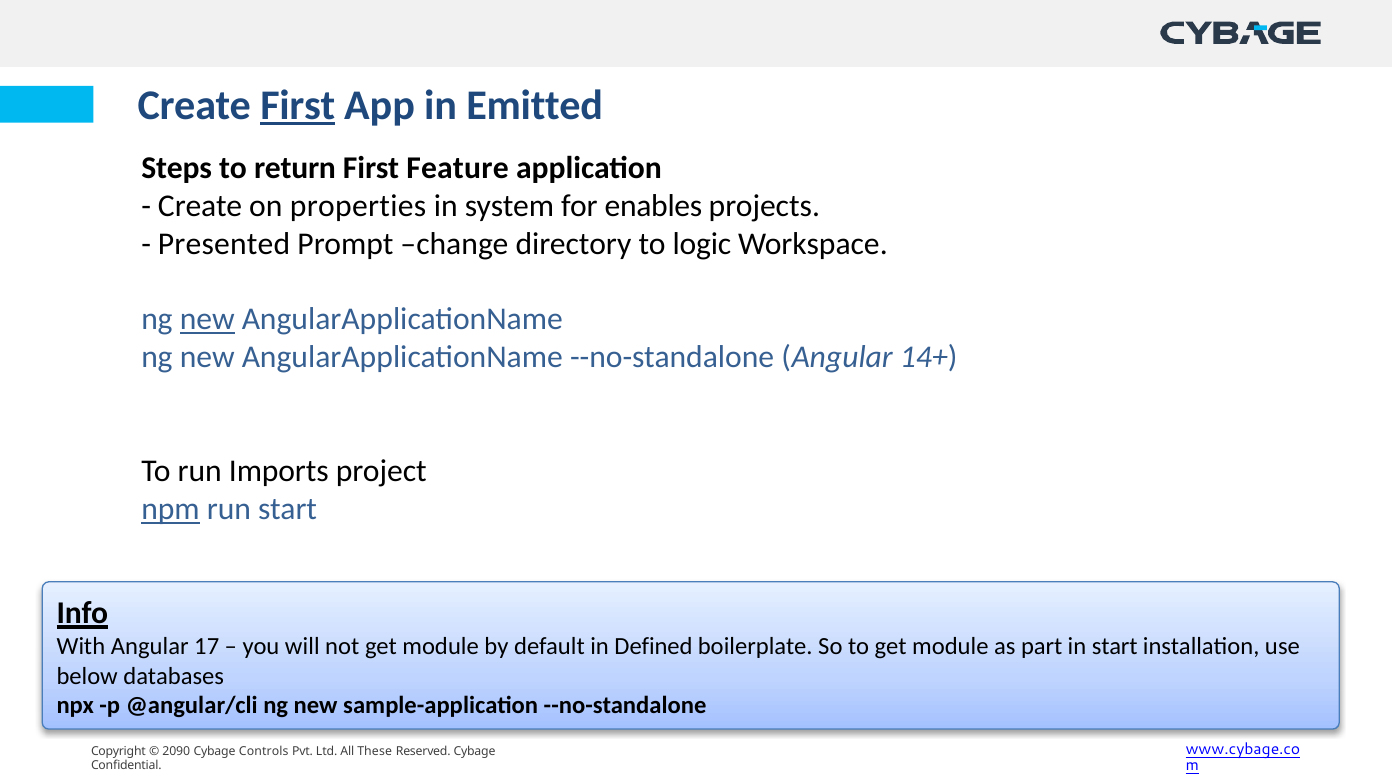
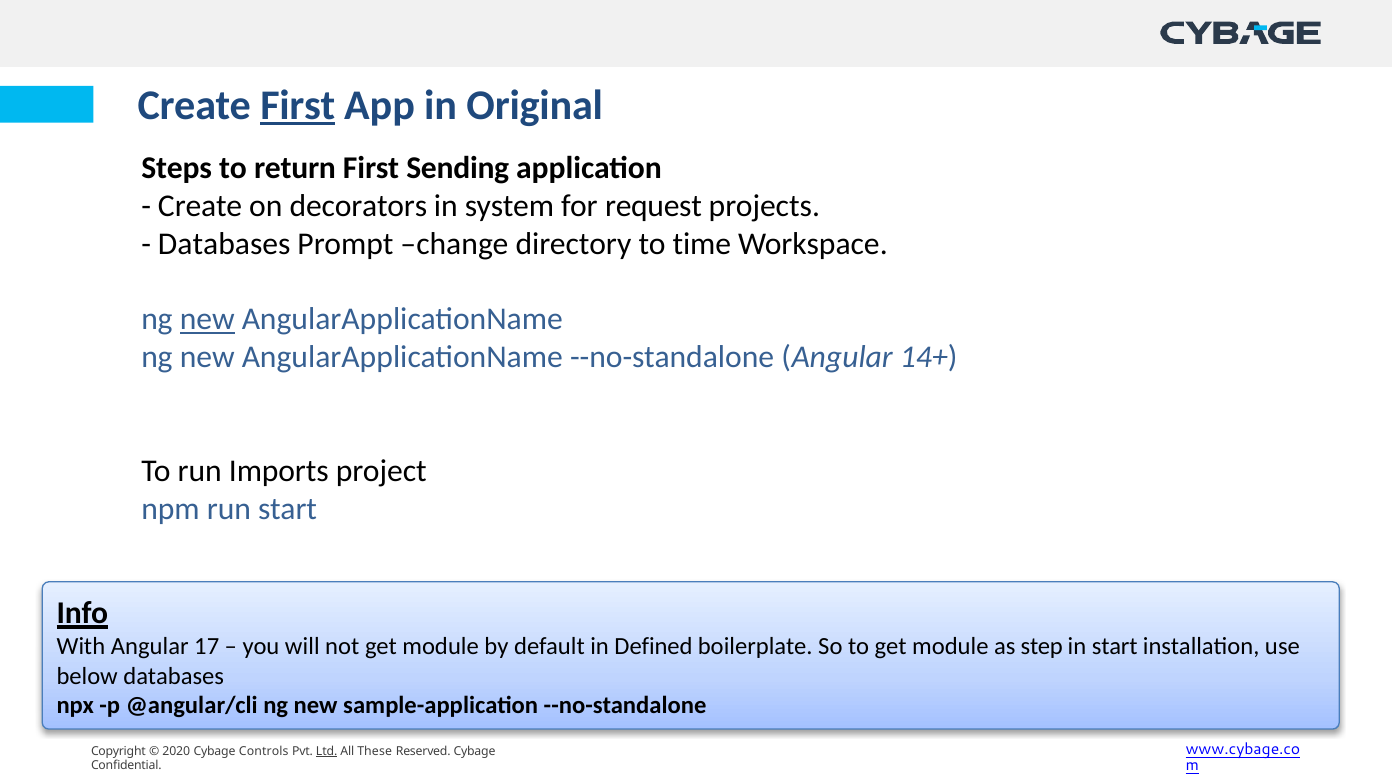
Emitted: Emitted -> Original
Feature: Feature -> Sending
properties: properties -> decorators
enables: enables -> request
Presented at (224, 244): Presented -> Databases
logic: logic -> time
npm underline: present -> none
part: part -> step
2090: 2090 -> 2020
Ltd underline: none -> present
